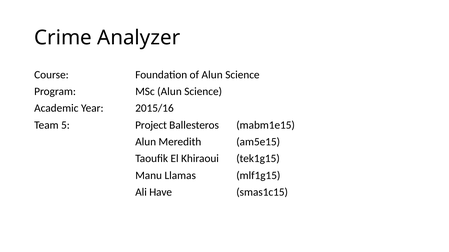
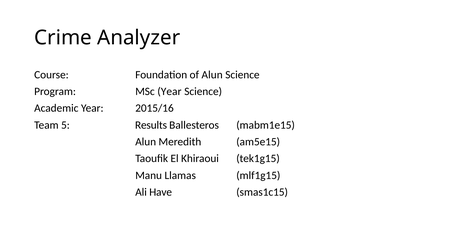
MSc Alun: Alun -> Year
Project: Project -> Results
